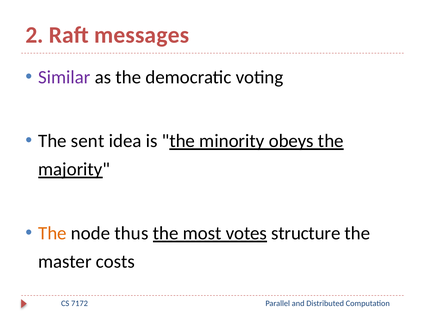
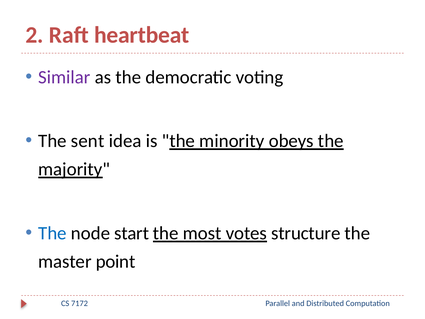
messages: messages -> heartbeat
The at (52, 233) colour: orange -> blue
thus: thus -> start
costs: costs -> point
